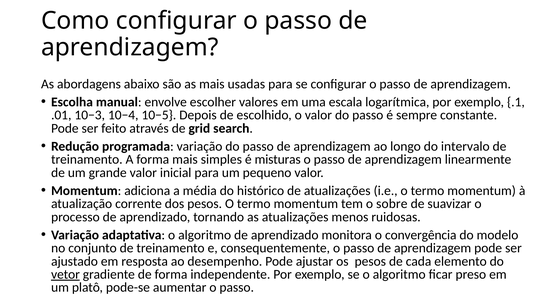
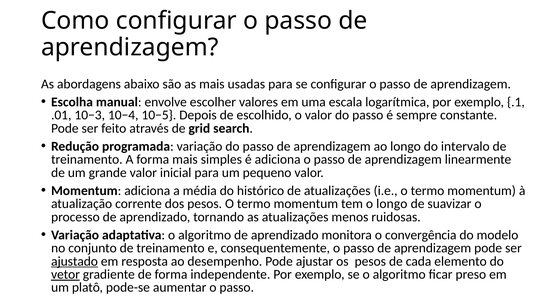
é misturas: misturas -> adiciona
o sobre: sobre -> longo
ajustado underline: none -> present
